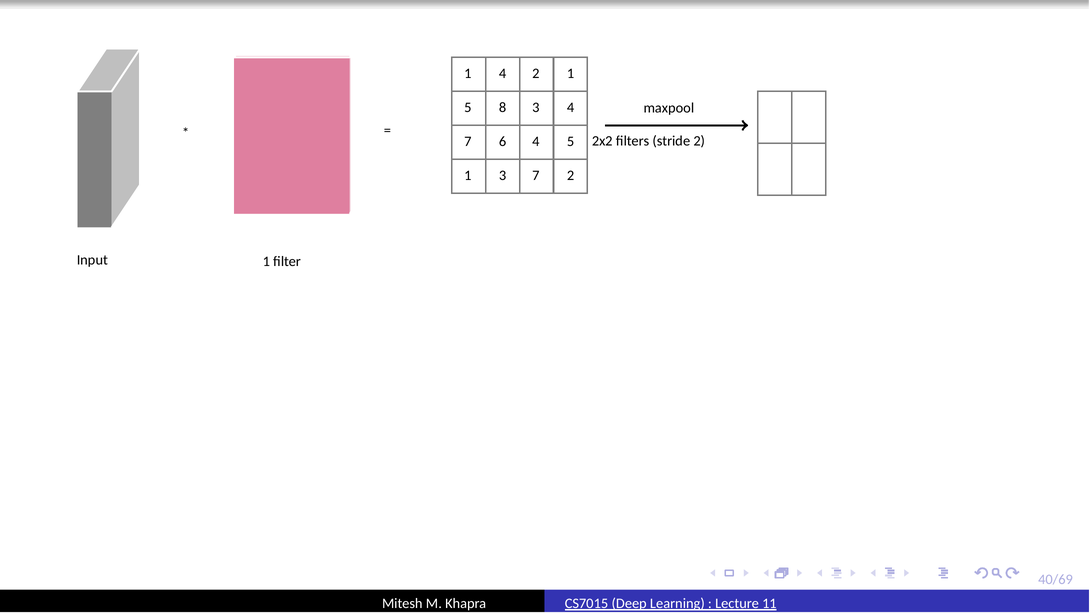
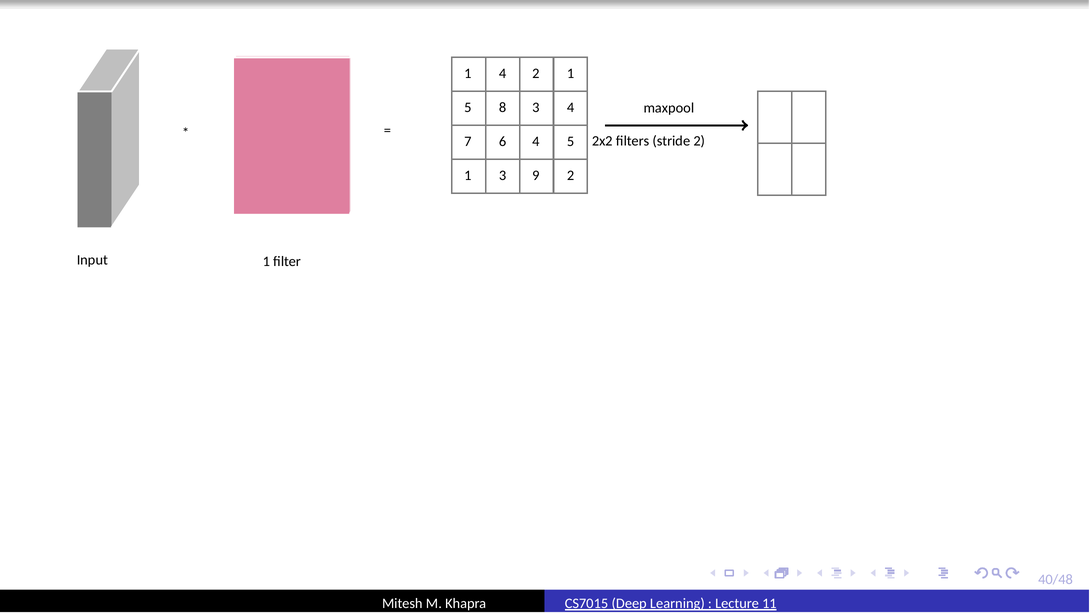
3 7: 7 -> 9
40/69: 40/69 -> 40/48
